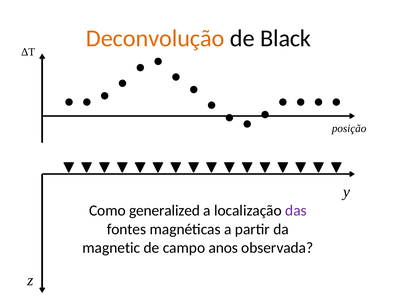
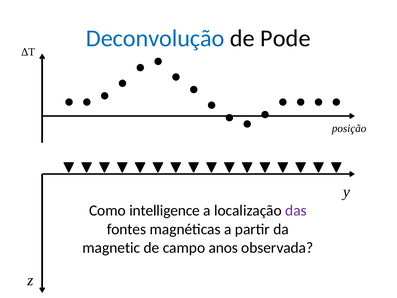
Deconvolução colour: orange -> blue
Black: Black -> Pode
generalized: generalized -> intelligence
